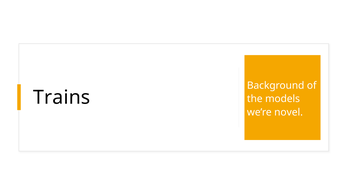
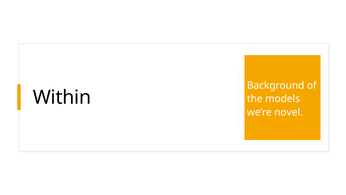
Trains: Trains -> Within
